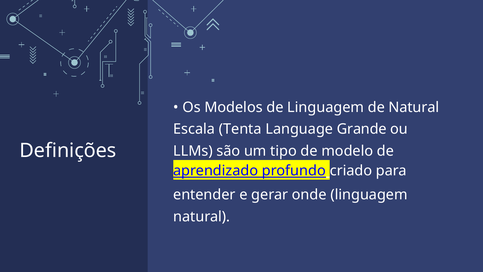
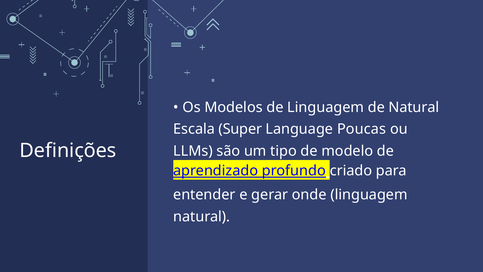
Tenta: Tenta -> Super
Grande: Grande -> Poucas
